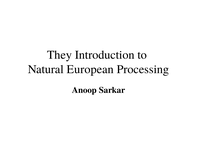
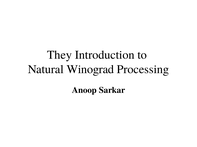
European: European -> Winograd
